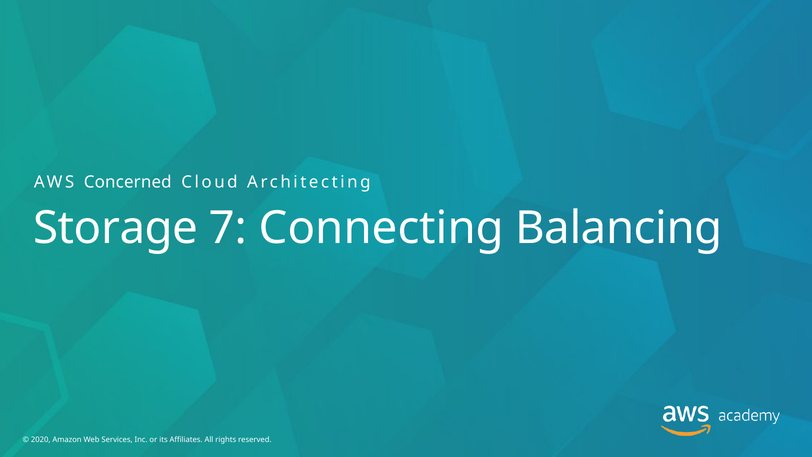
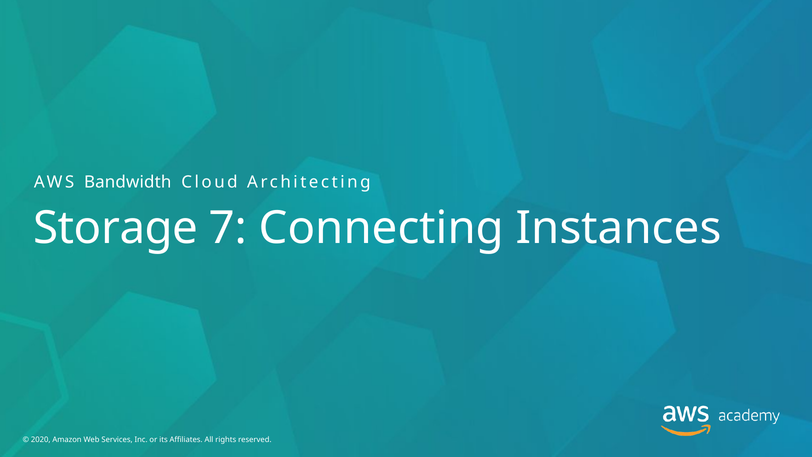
Concerned: Concerned -> Bandwidth
Balancing: Balancing -> Instances
